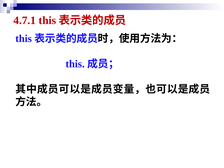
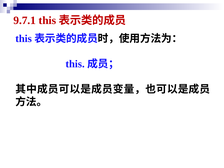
4.7.1: 4.7.1 -> 9.7.1
